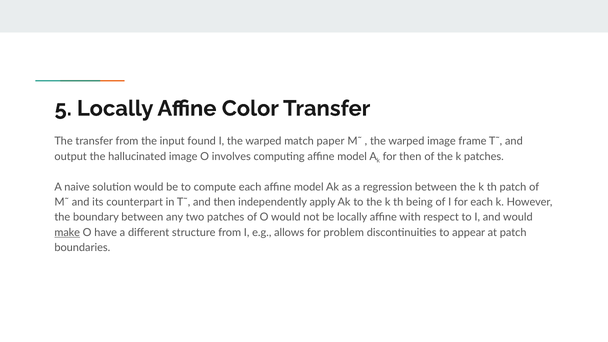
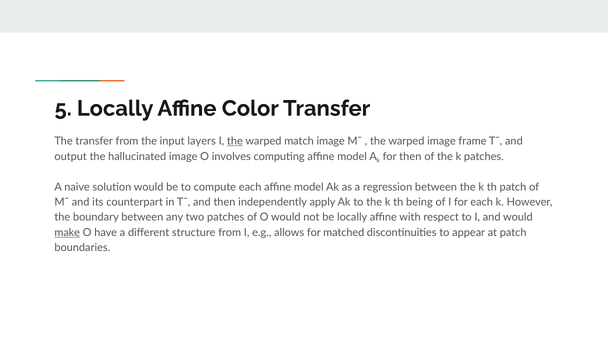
found: found -> layers
the at (235, 141) underline: none -> present
match paper: paper -> image
problem: problem -> matched
